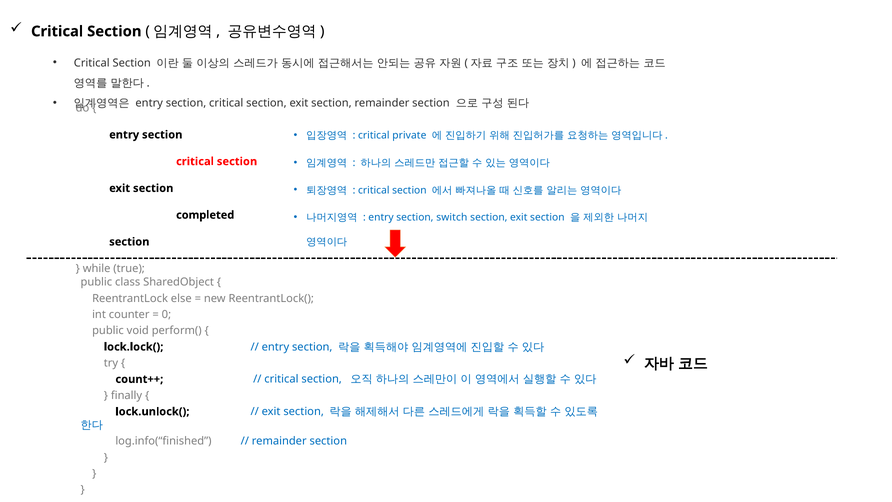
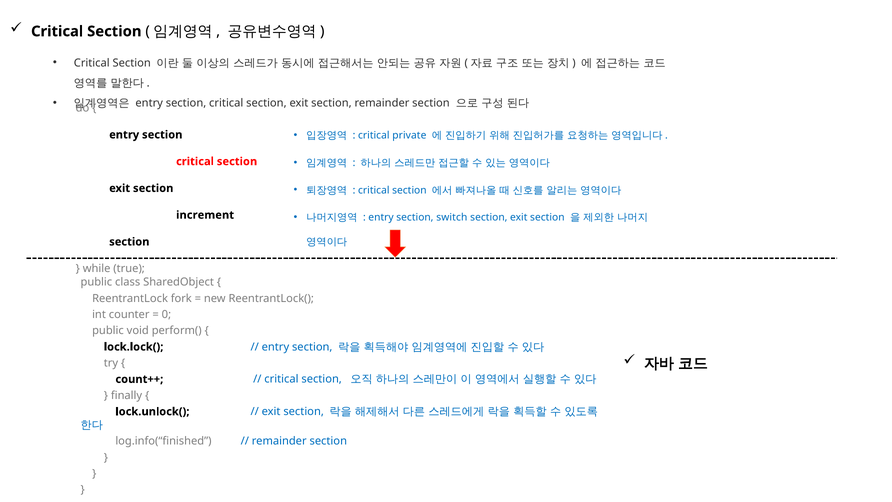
completed: completed -> increment
else: else -> fork
